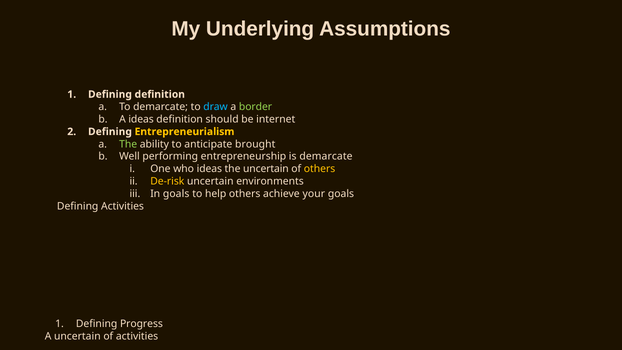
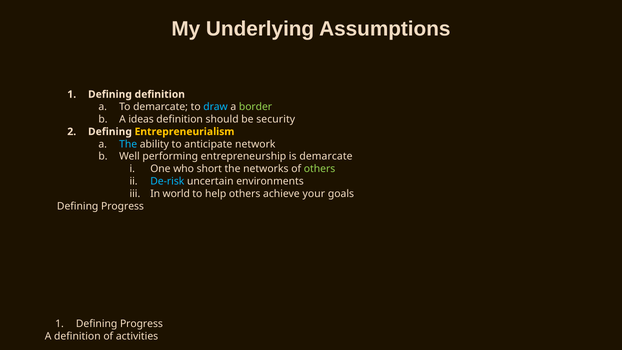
be internet: internet -> security
The at (128, 144) colour: light green -> light blue
anticipate brought: brought -> network
who ideas: ideas -> short
the uncertain: uncertain -> networks
others at (320, 169) colour: yellow -> light green
De-risk colour: yellow -> light blue
In goals: goals -> world
Activities at (122, 206): Activities -> Progress
A uncertain: uncertain -> definition
